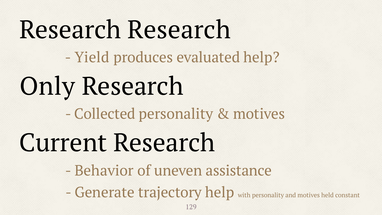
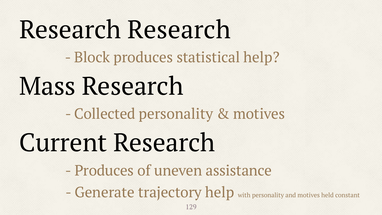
Yield: Yield -> Block
evaluated: evaluated -> statistical
Only: Only -> Mass
Behavior at (104, 171): Behavior -> Produces
